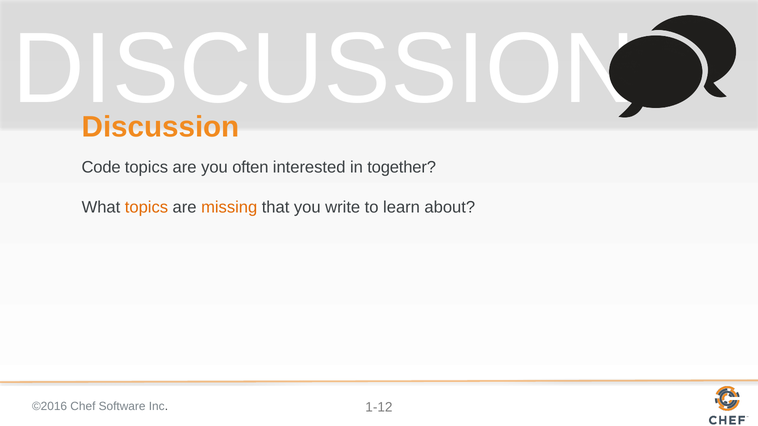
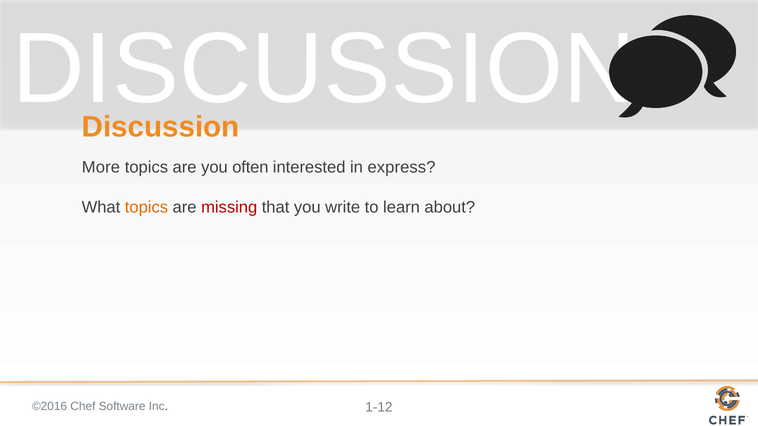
Code: Code -> More
together: together -> express
missing colour: orange -> red
